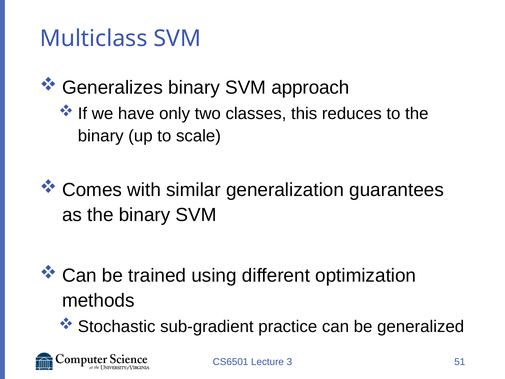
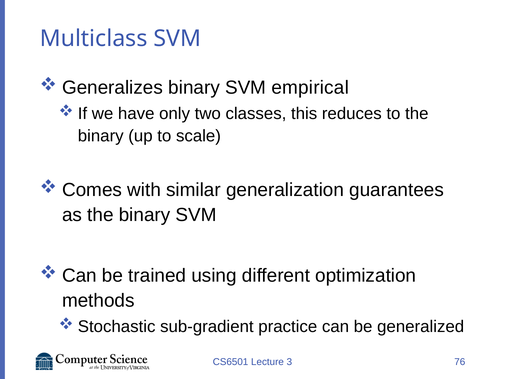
approach: approach -> empirical
51: 51 -> 76
